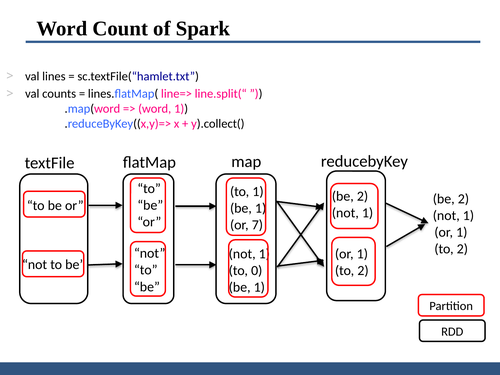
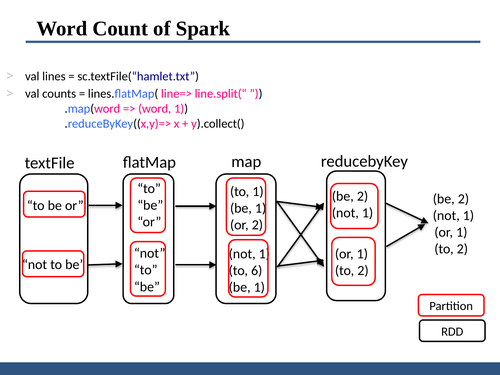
or 7: 7 -> 2
0: 0 -> 6
